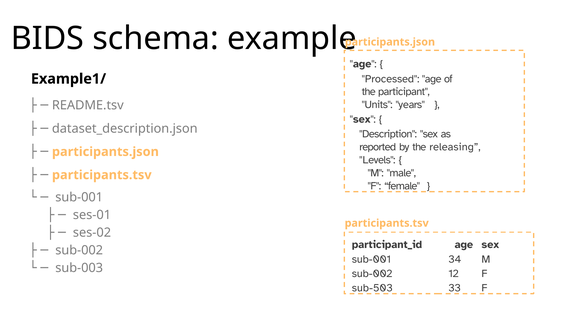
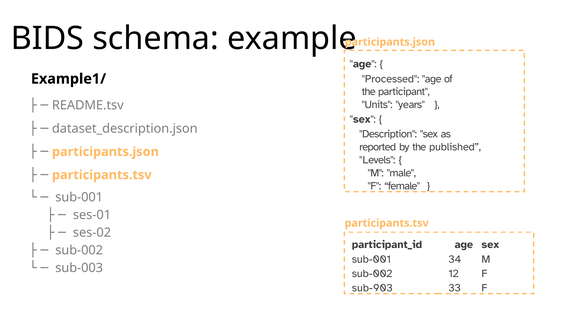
releasing: releasing -> published
sub-503: sub-503 -> sub-903
